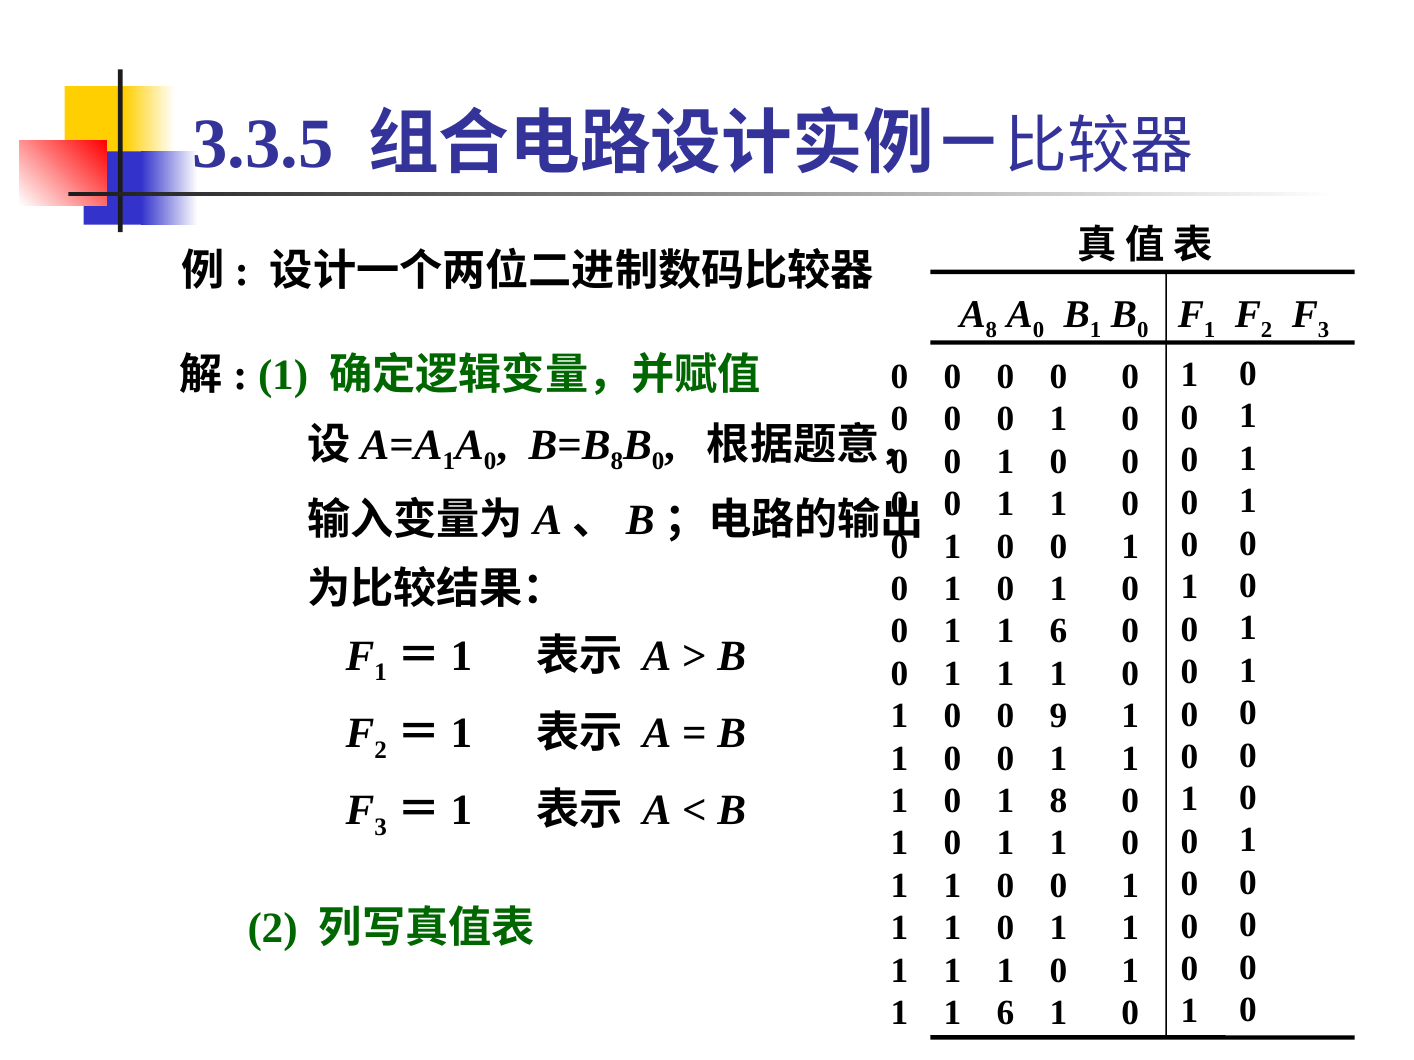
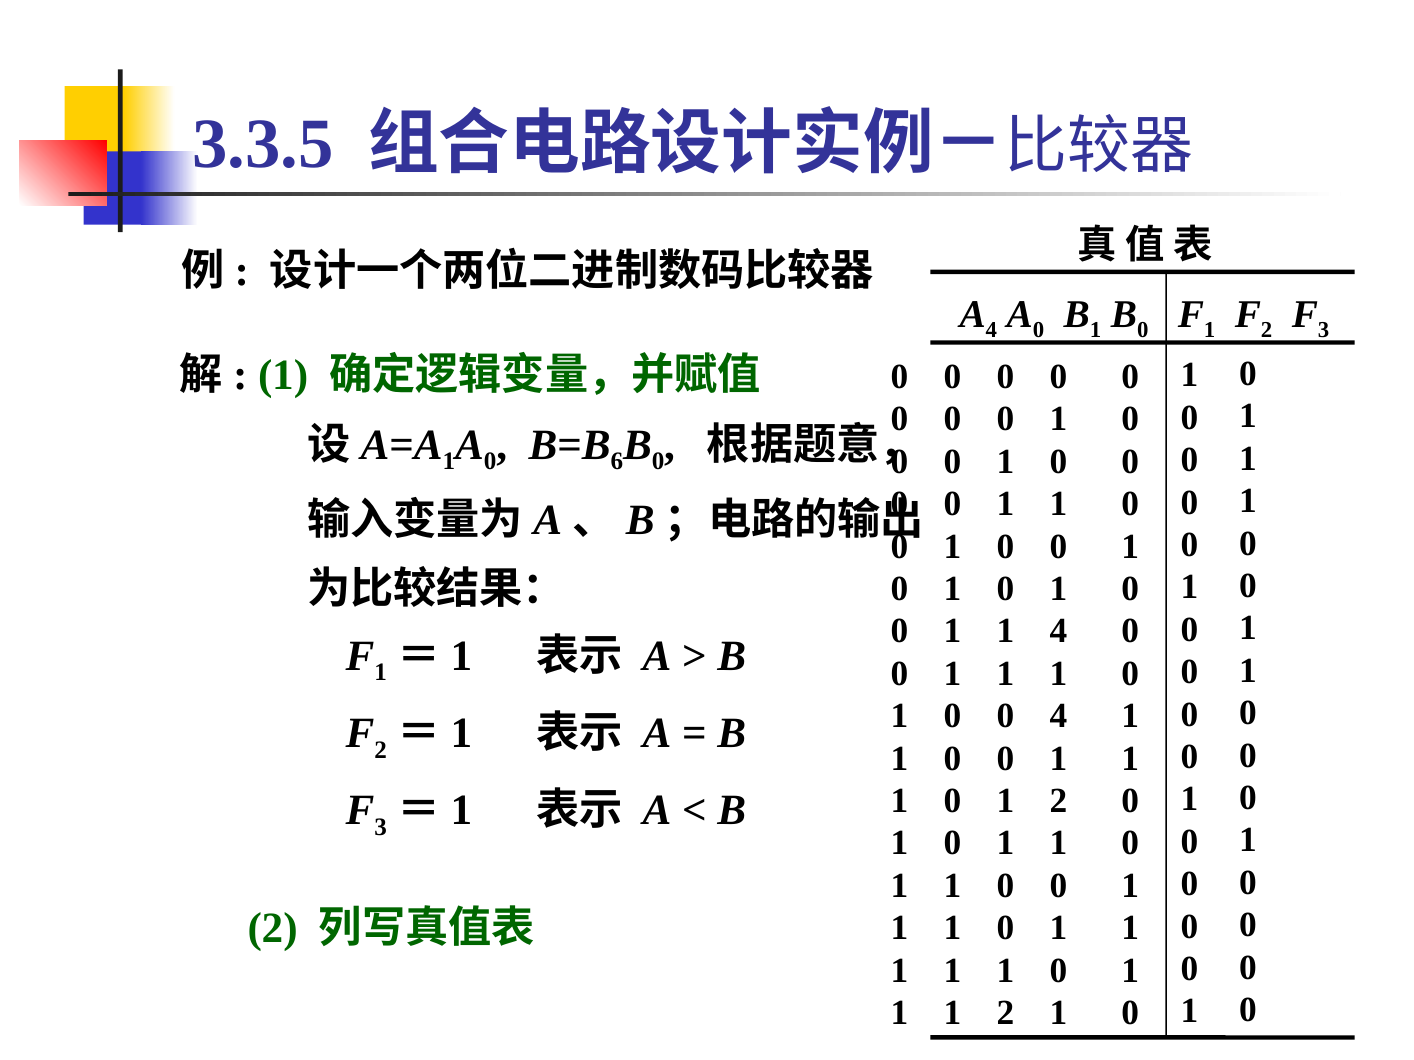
A 8: 8 -> 4
8 at (617, 462): 8 -> 6
6 at (1058, 631): 6 -> 4
0 9: 9 -> 4
0 1 8: 8 -> 2
6 at (1005, 1013): 6 -> 2
